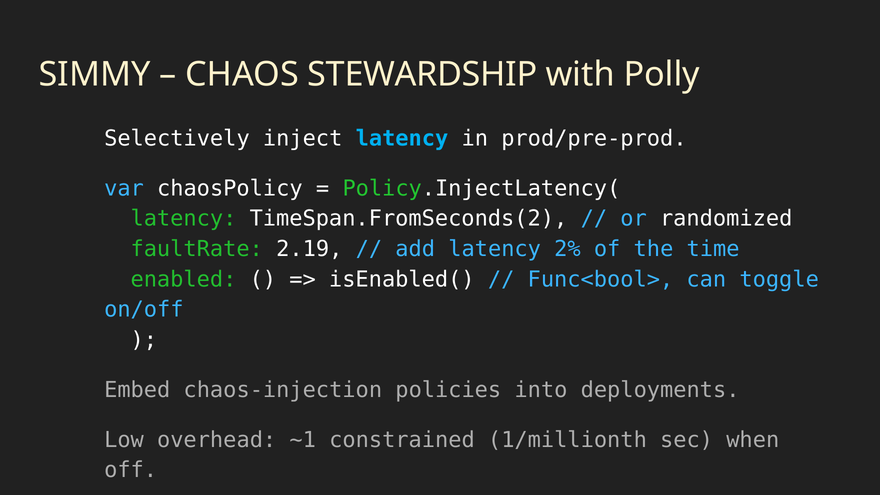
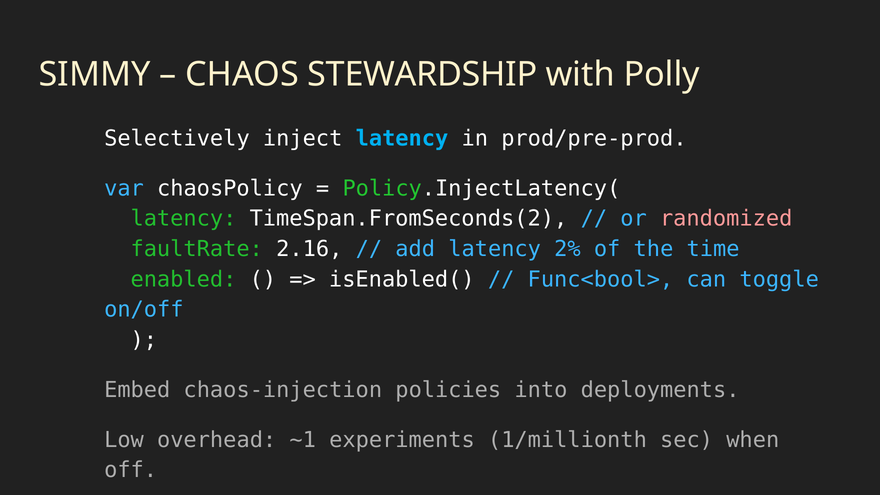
randomized colour: white -> pink
2.19: 2.19 -> 2.16
constrained: constrained -> experiments
